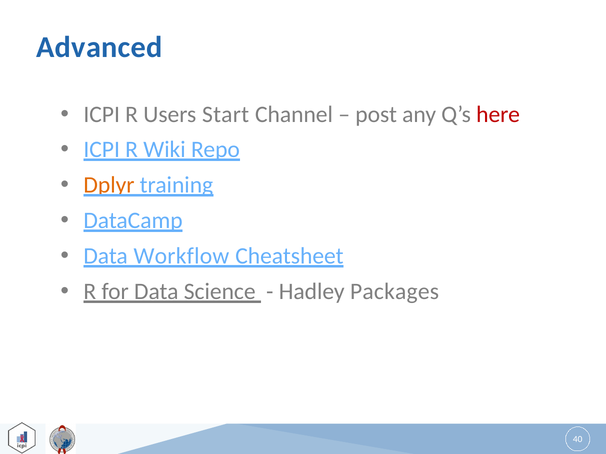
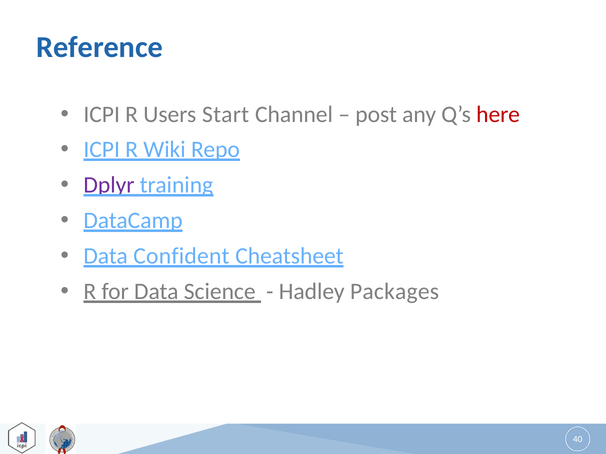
Advanced: Advanced -> Reference
Dplyr colour: orange -> purple
Workflow: Workflow -> Confident
